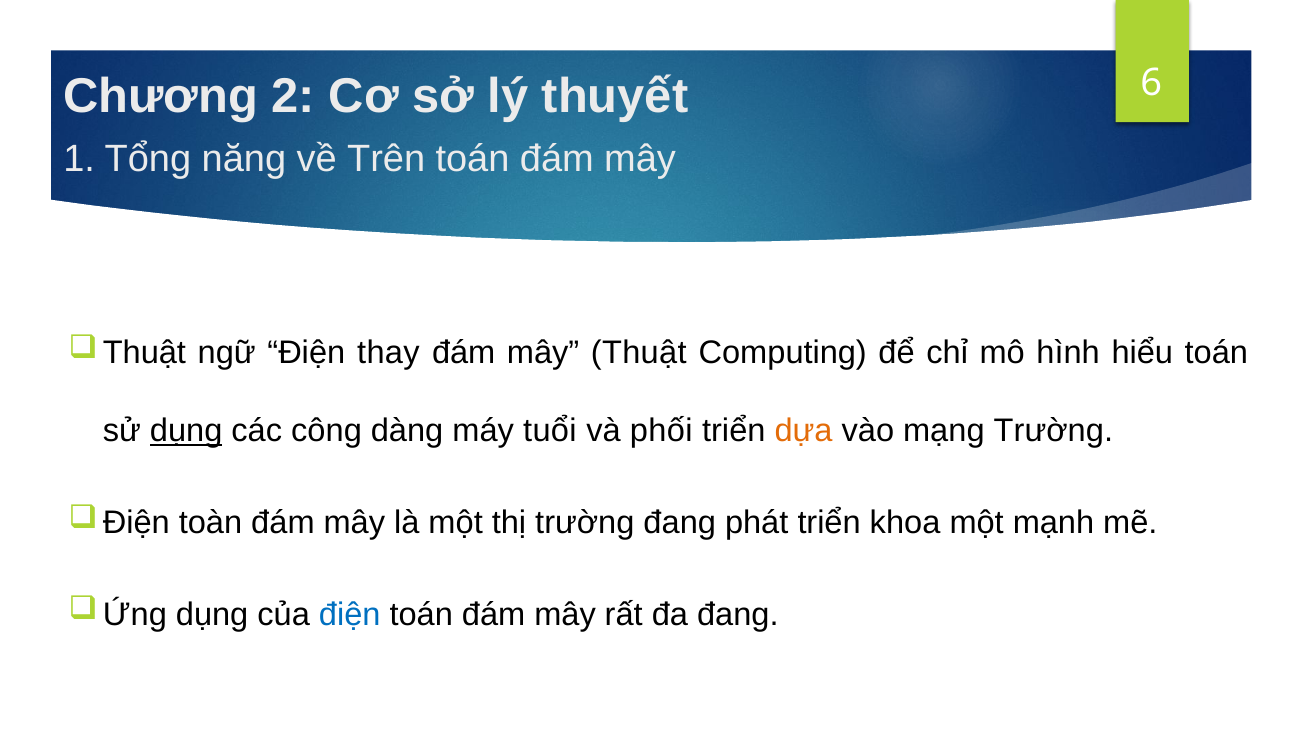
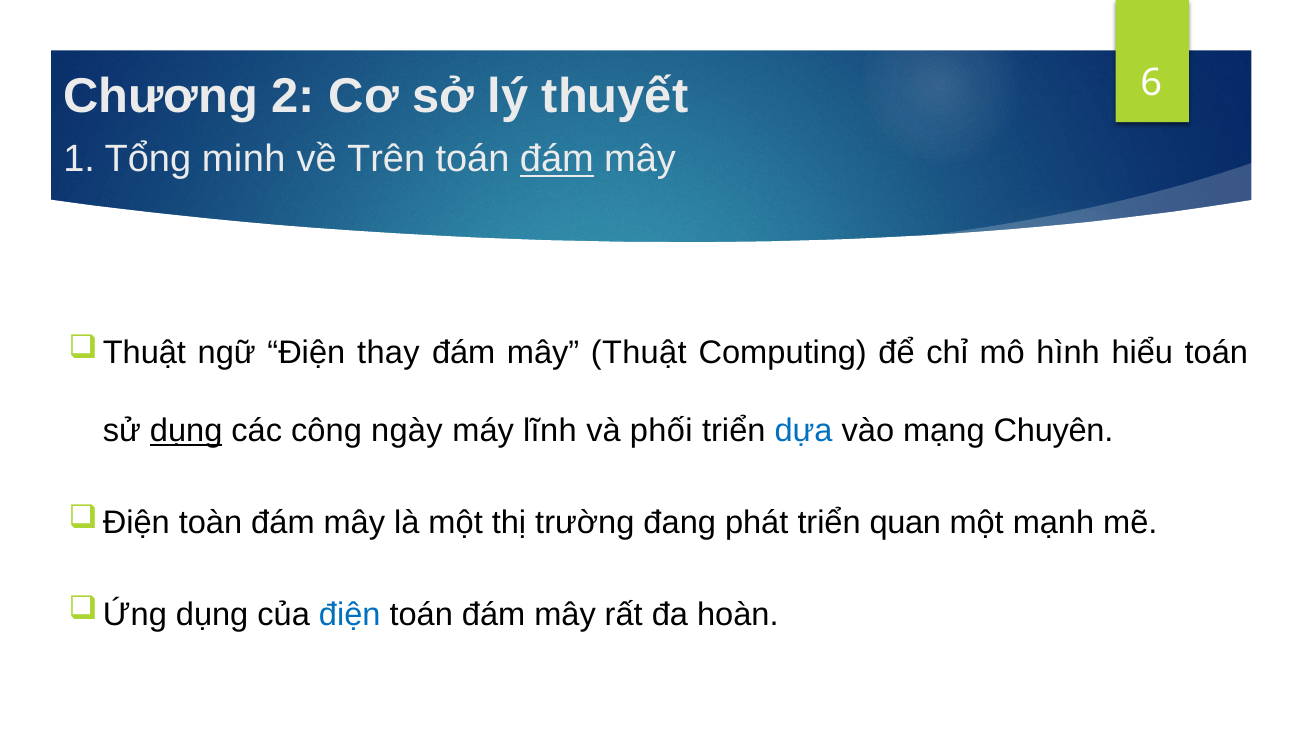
năng: năng -> minh
đám at (557, 159) underline: none -> present
dàng: dàng -> ngày
tuổi: tuổi -> lĩnh
dựa colour: orange -> blue
mạng Trường: Trường -> Chuyên
khoa: khoa -> quan
đa đang: đang -> hoàn
